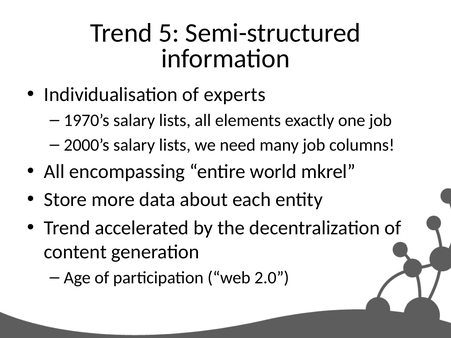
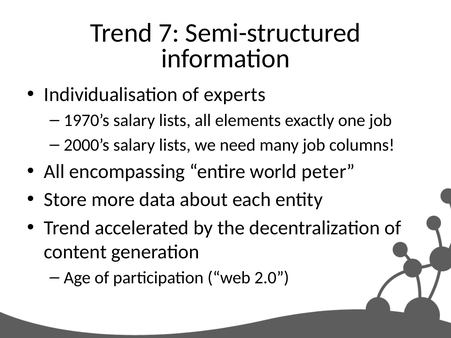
5: 5 -> 7
mkrel: mkrel -> peter
